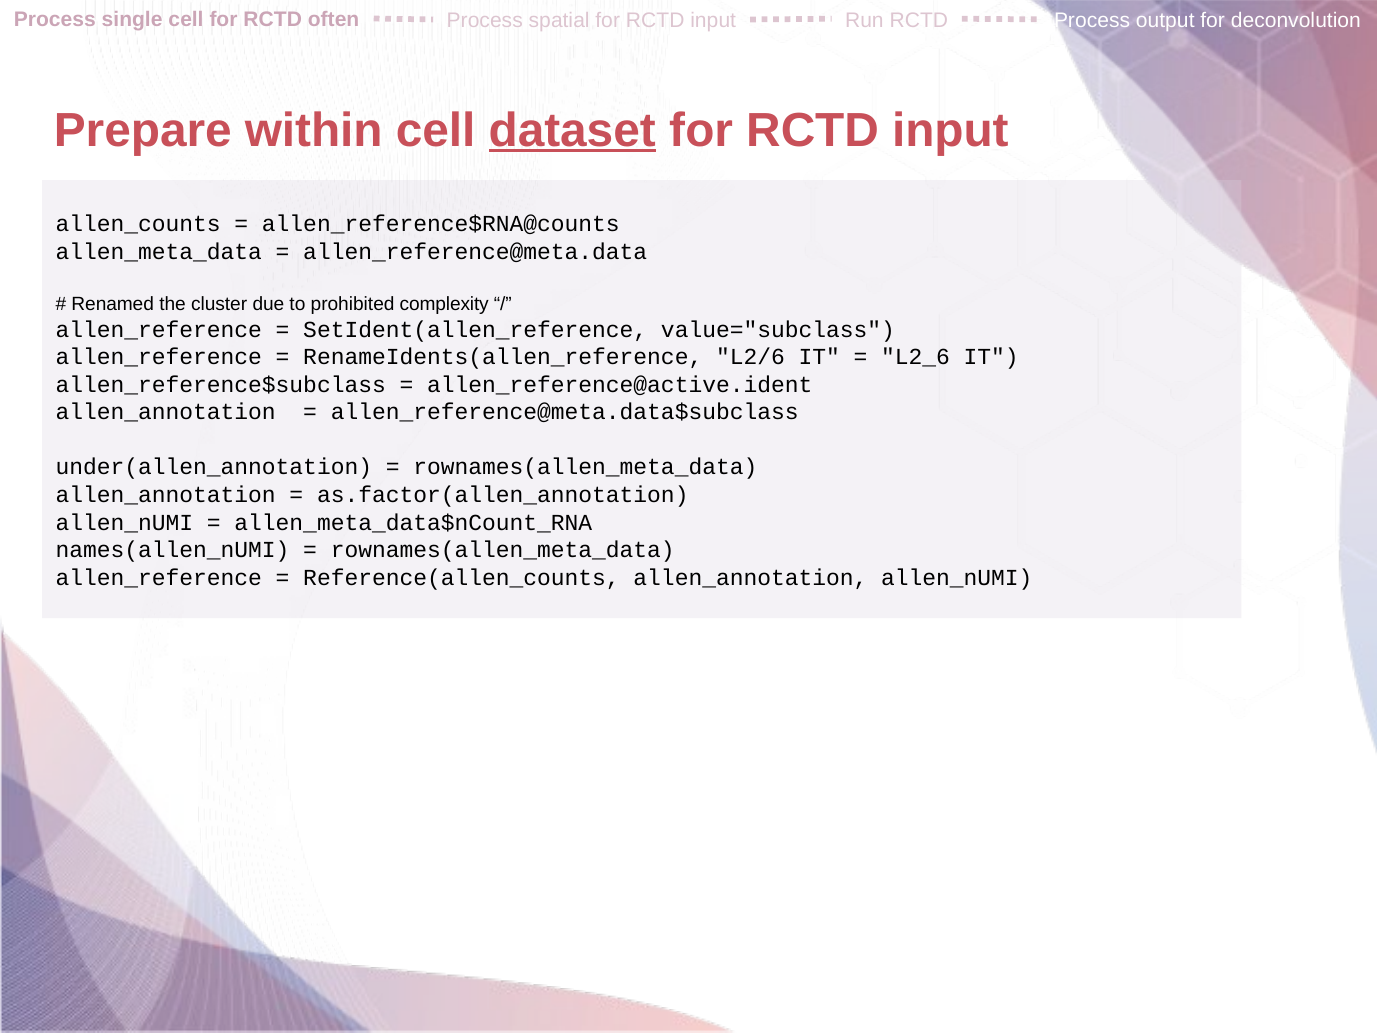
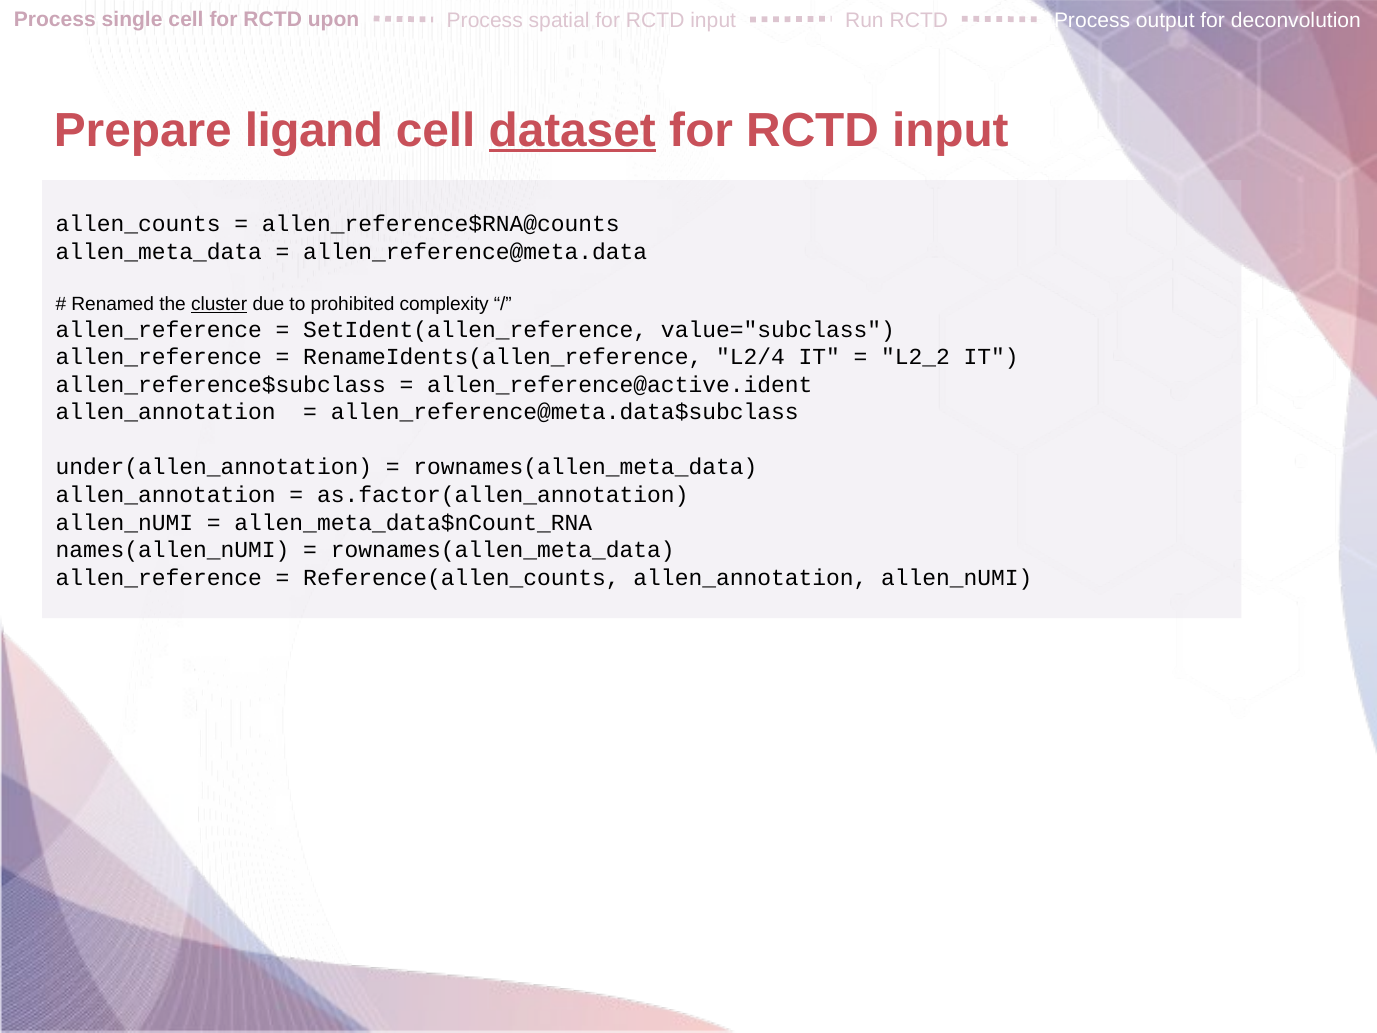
often: often -> upon
within: within -> ligand
cluster underline: none -> present
L2/6: L2/6 -> L2/4
L2_6: L2_6 -> L2_2
